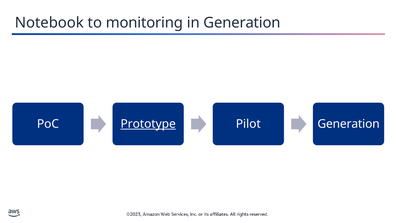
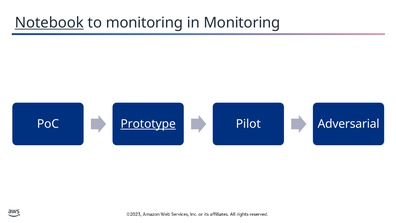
Notebook underline: none -> present
in Generation: Generation -> Monitoring
Pilot Generation: Generation -> Adversarial
